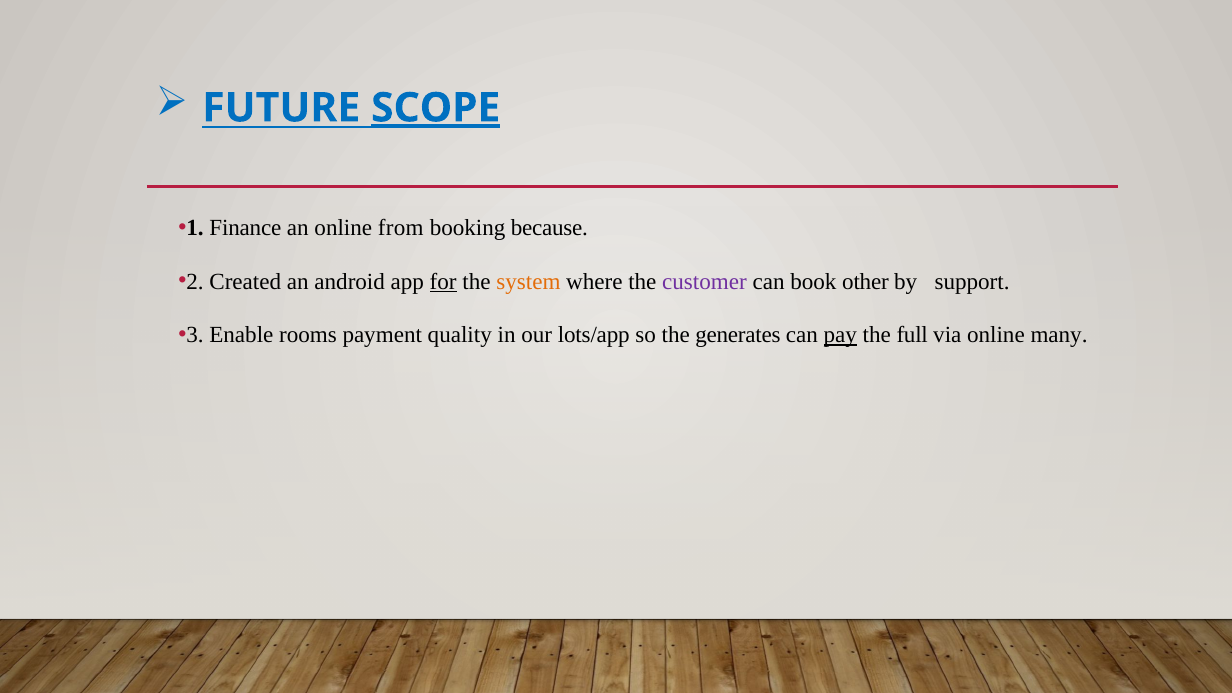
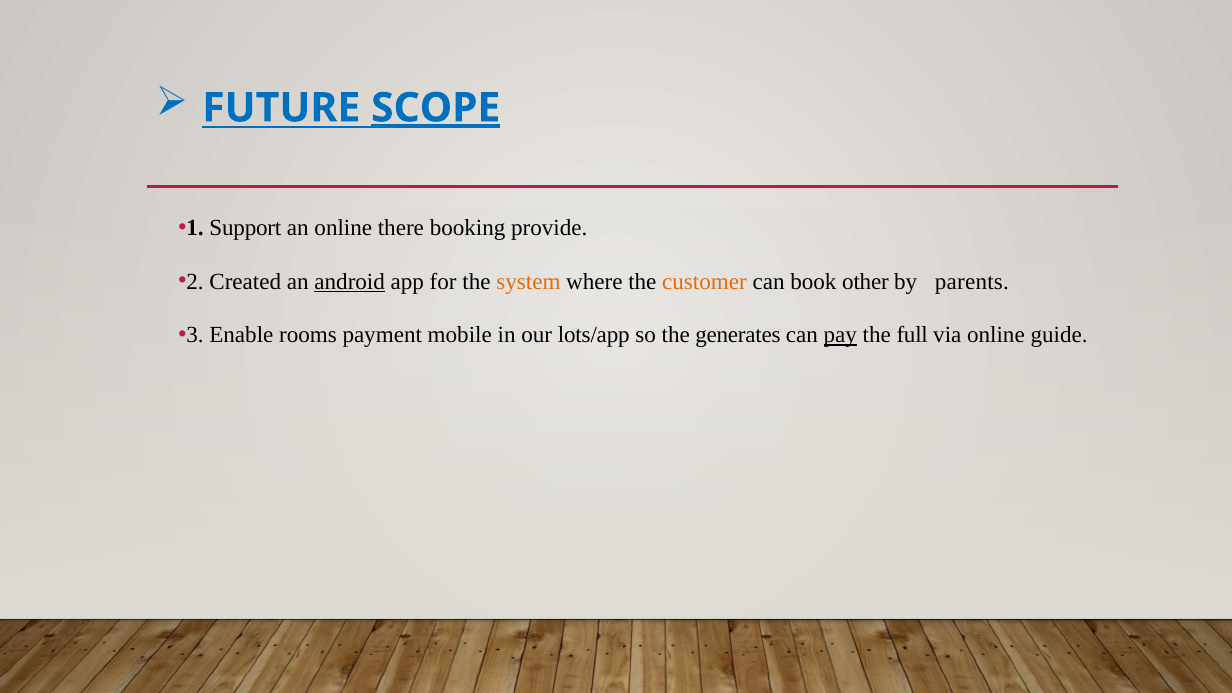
Finance: Finance -> Support
from: from -> there
because: because -> provide
android underline: none -> present
for underline: present -> none
customer colour: purple -> orange
support: support -> parents
quality: quality -> mobile
many: many -> guide
